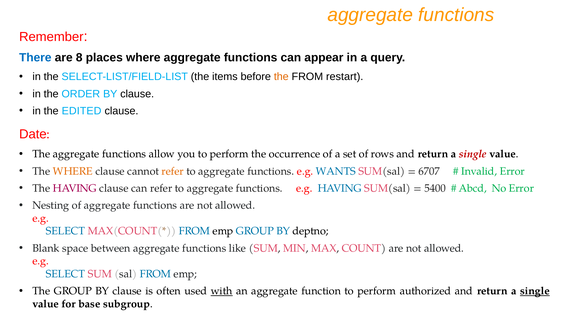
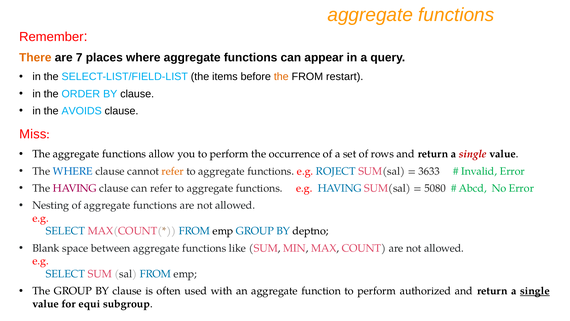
There colour: blue -> orange
8: 8 -> 7
EDITED: EDITED -> AVOIDS
Date: Date -> Miss
WHERE at (73, 171) colour: orange -> blue
WANTS: WANTS -> ROJECT
6707: 6707 -> 3633
5400: 5400 -> 5080
with underline: present -> none
base: base -> equi
